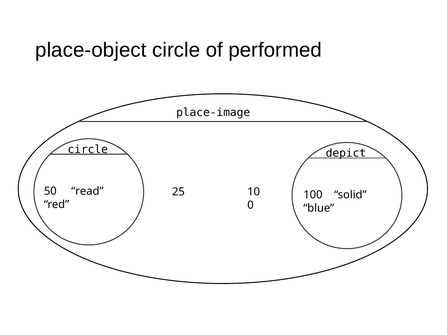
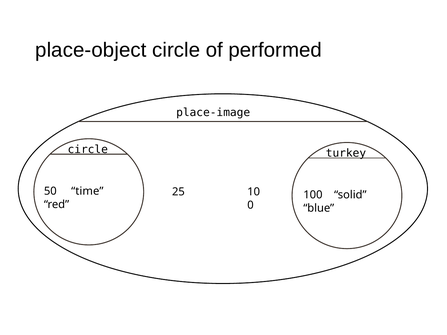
depict: depict -> turkey
read: read -> time
